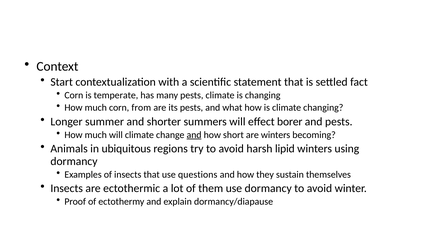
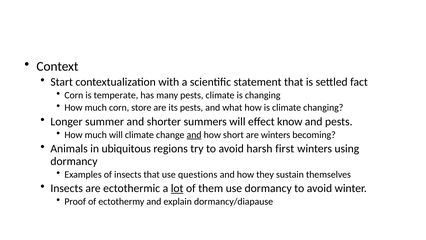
from: from -> store
borer: borer -> know
lipid: lipid -> first
lot underline: none -> present
